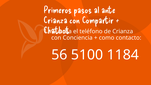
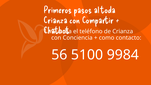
ante: ante -> toda
1184: 1184 -> 9984
